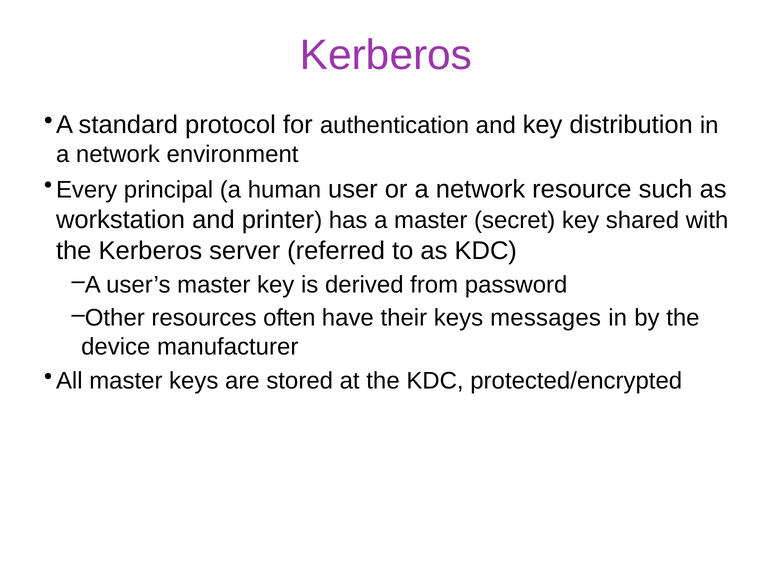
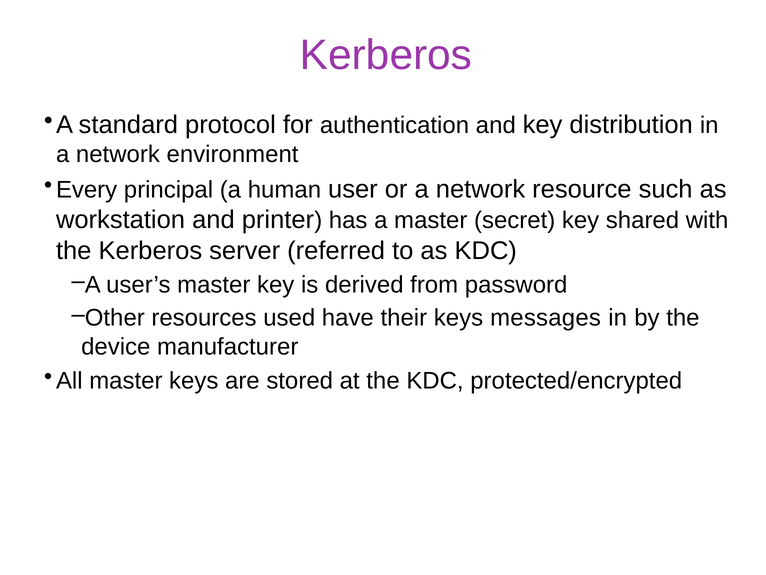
often: often -> used
